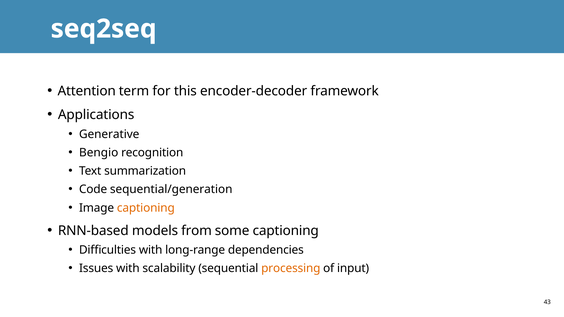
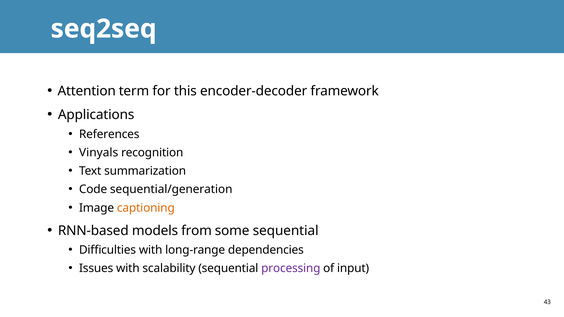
Generative: Generative -> References
Bengio: Bengio -> Vinyals
some captioning: captioning -> sequential
processing colour: orange -> purple
